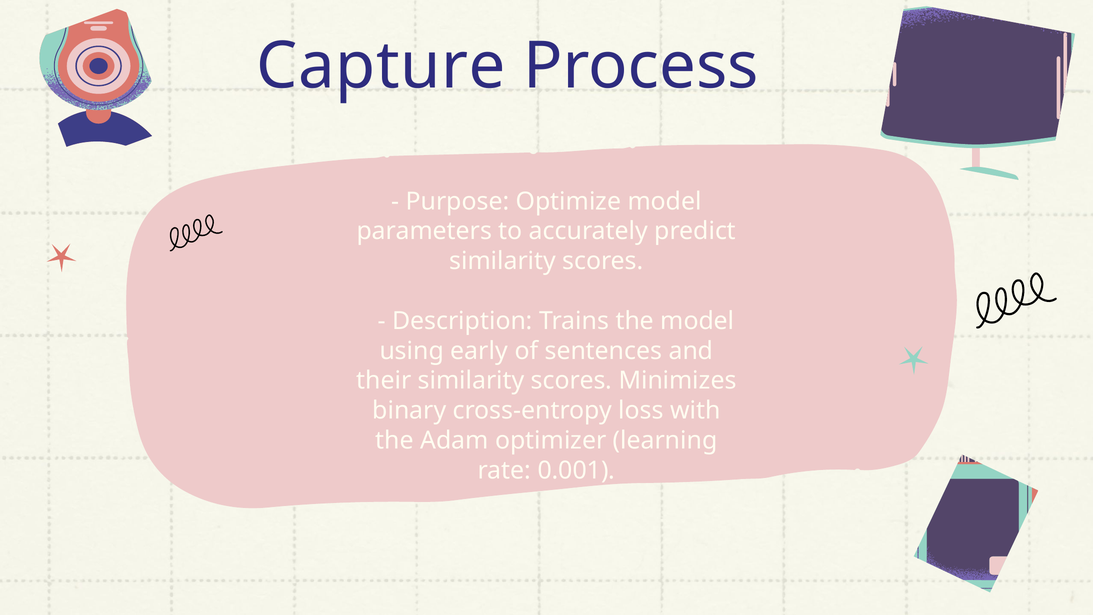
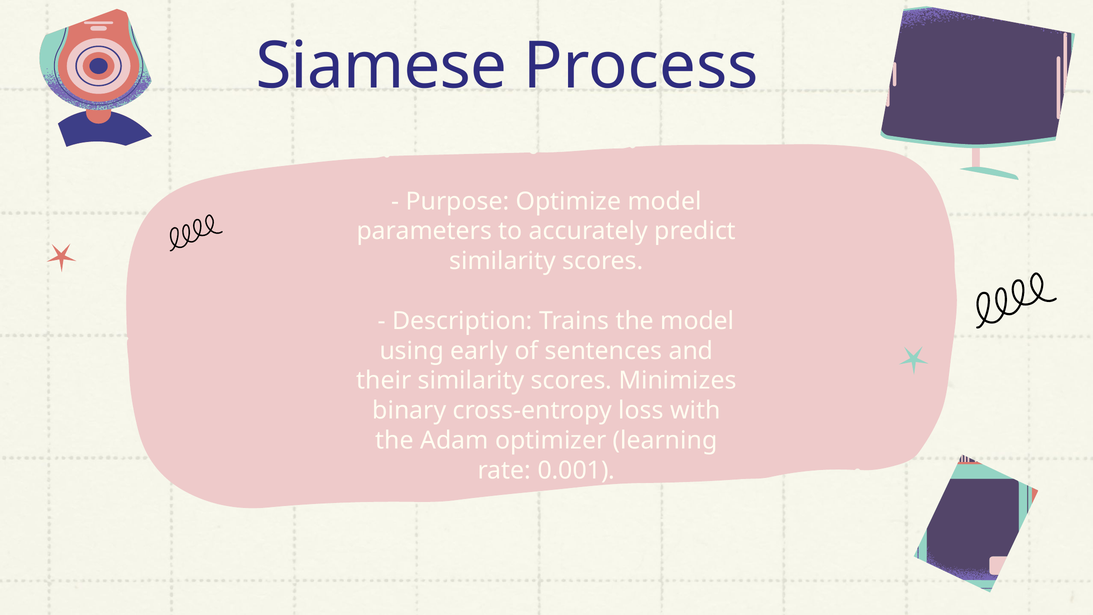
Capture: Capture -> Siamese
